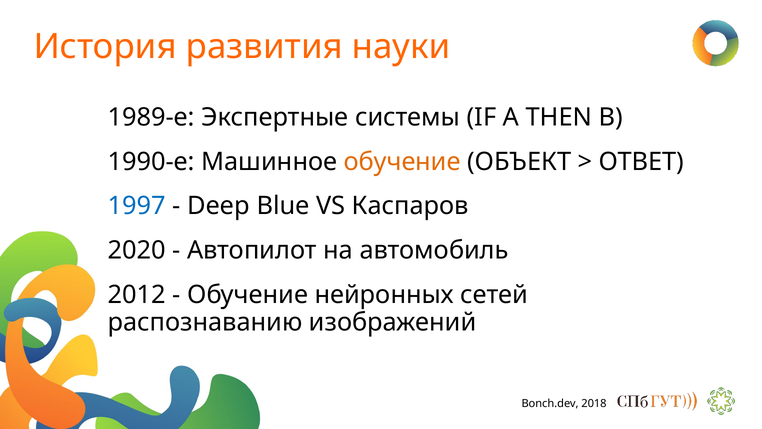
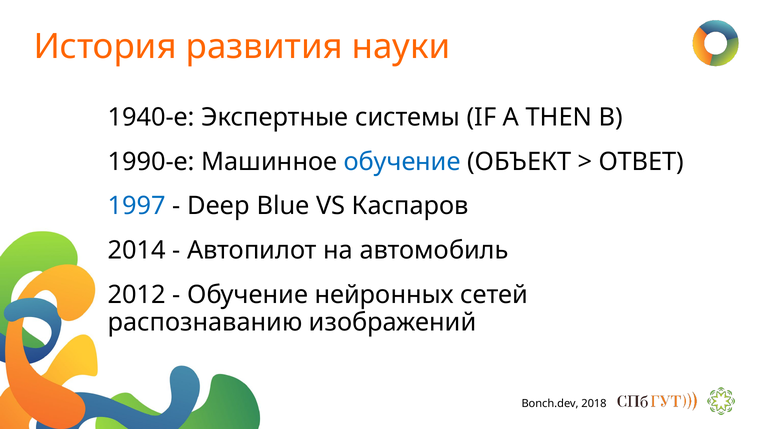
1989-е: 1989-е -> 1940-е
обучение at (402, 162) colour: orange -> blue
2020: 2020 -> 2014
